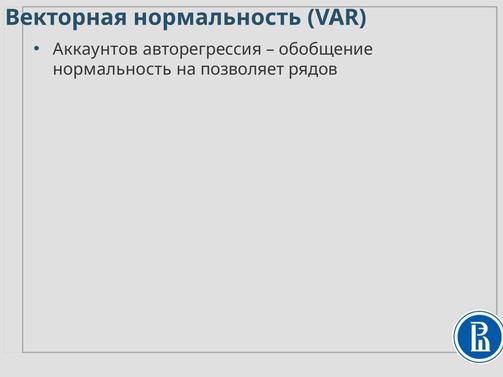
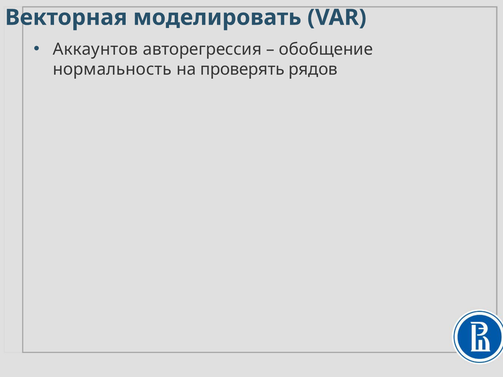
Векторная нормальность: нормальность -> моделировать
позволяет: позволяет -> проверять
